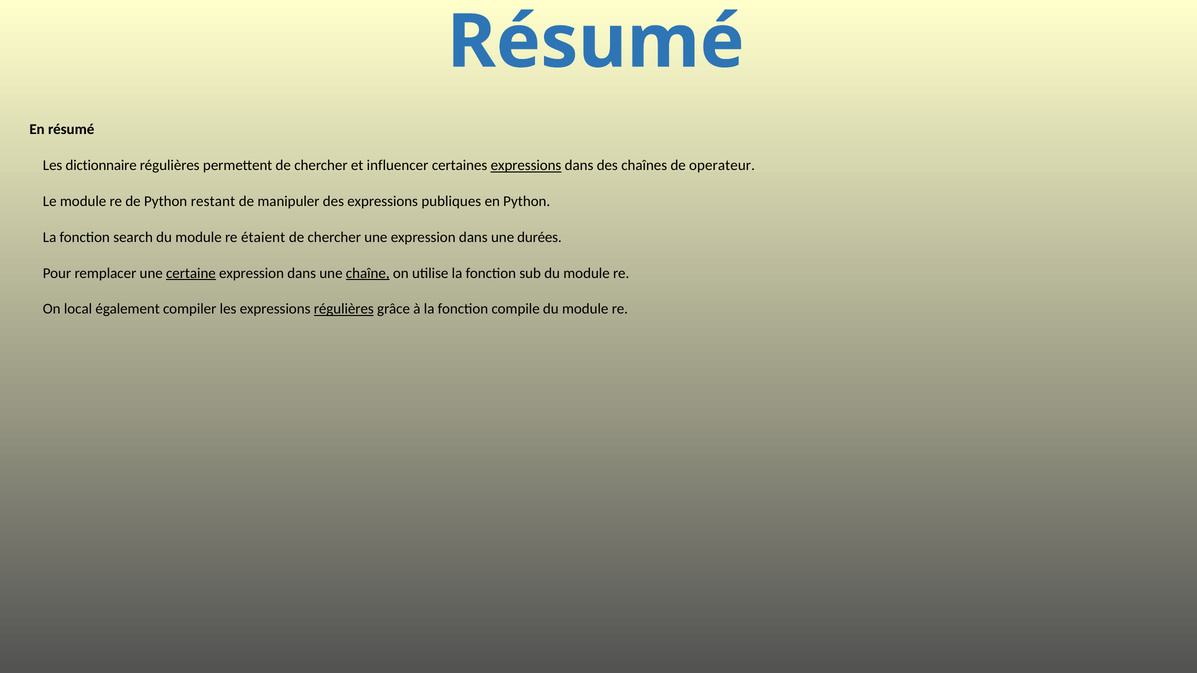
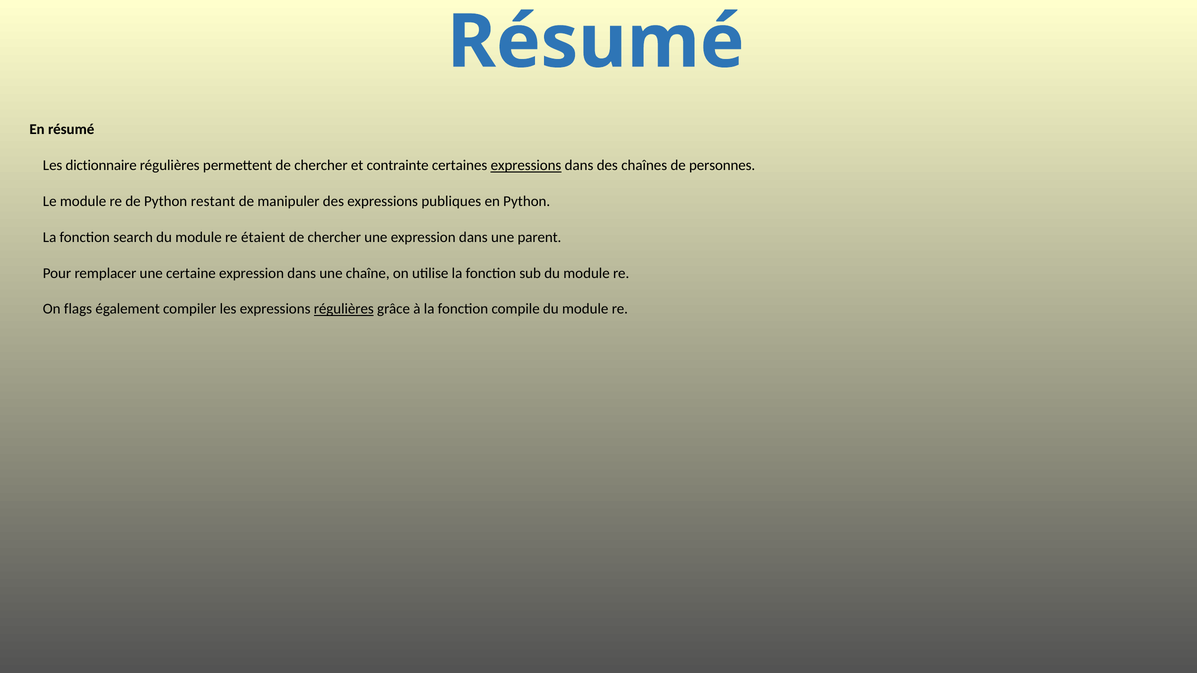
influencer: influencer -> contrainte
operateur: operateur -> personnes
durées: durées -> parent
certaine underline: present -> none
chaîne underline: present -> none
local: local -> flags
